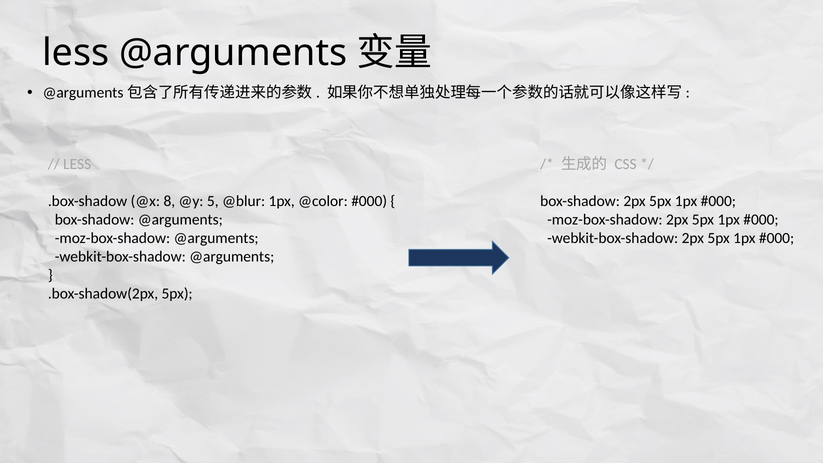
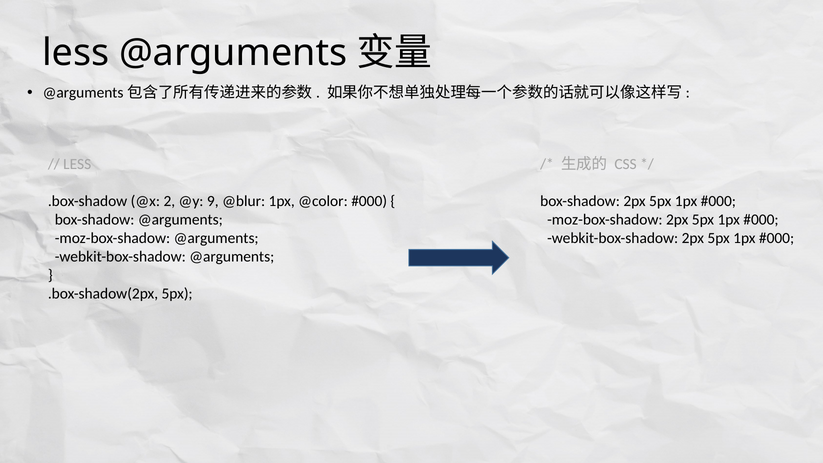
8: 8 -> 2
5: 5 -> 9
